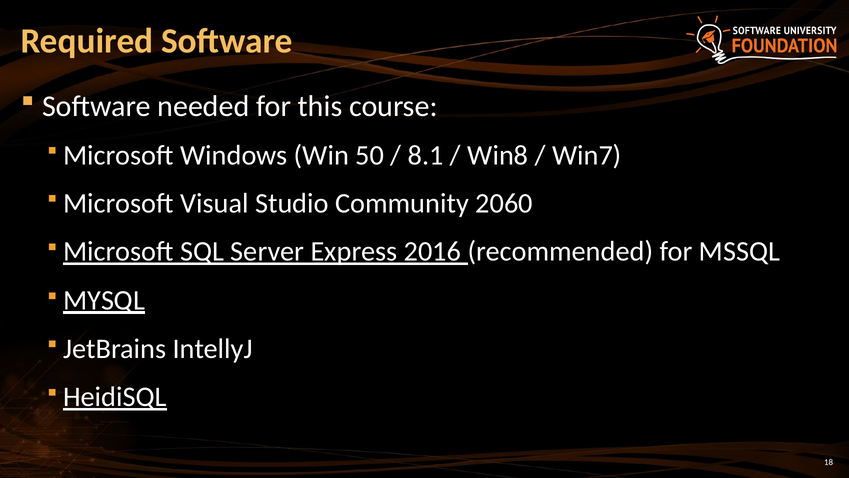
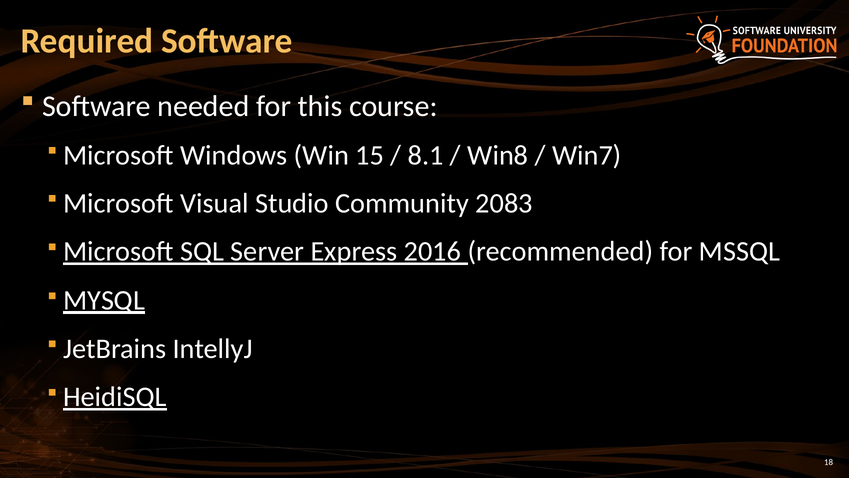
50: 50 -> 15
2060: 2060 -> 2083
